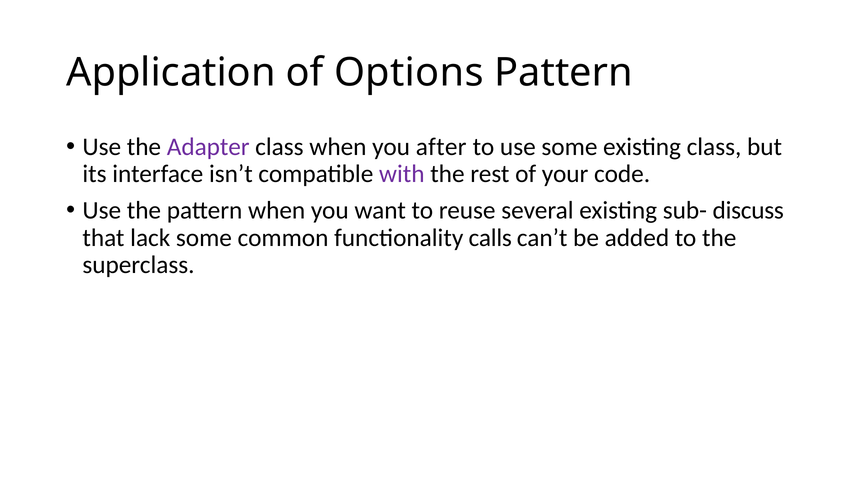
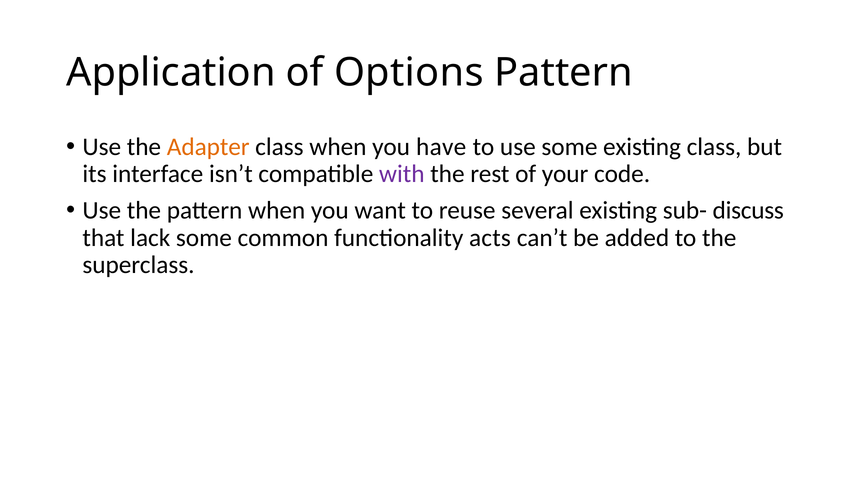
Adapter colour: purple -> orange
after: after -> have
calls: calls -> acts
